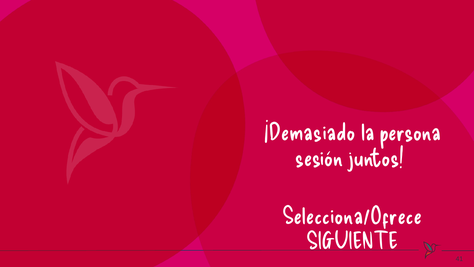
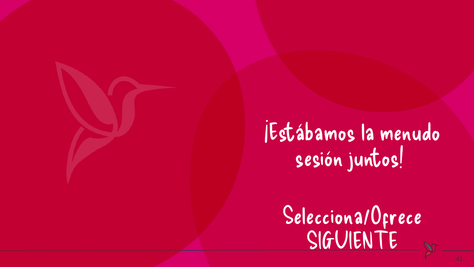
¡Demasiado: ¡Demasiado -> ¡Estábamos
persona: persona -> menudo
